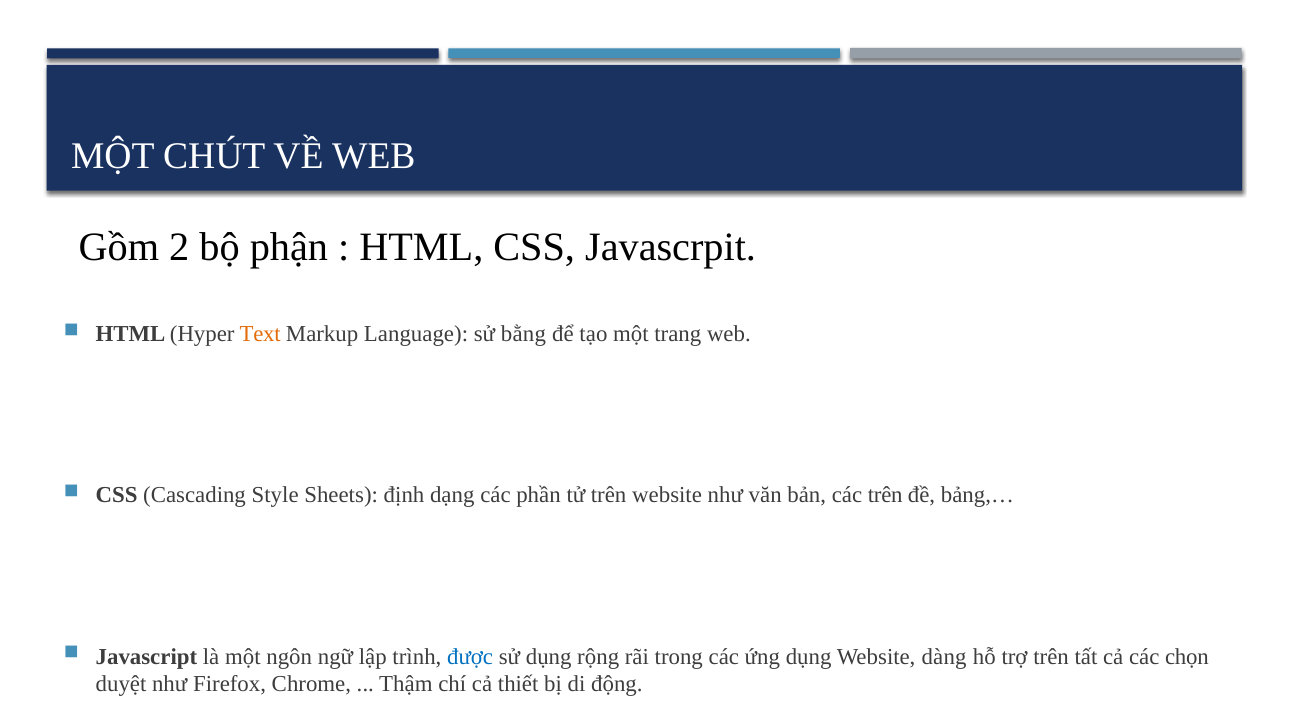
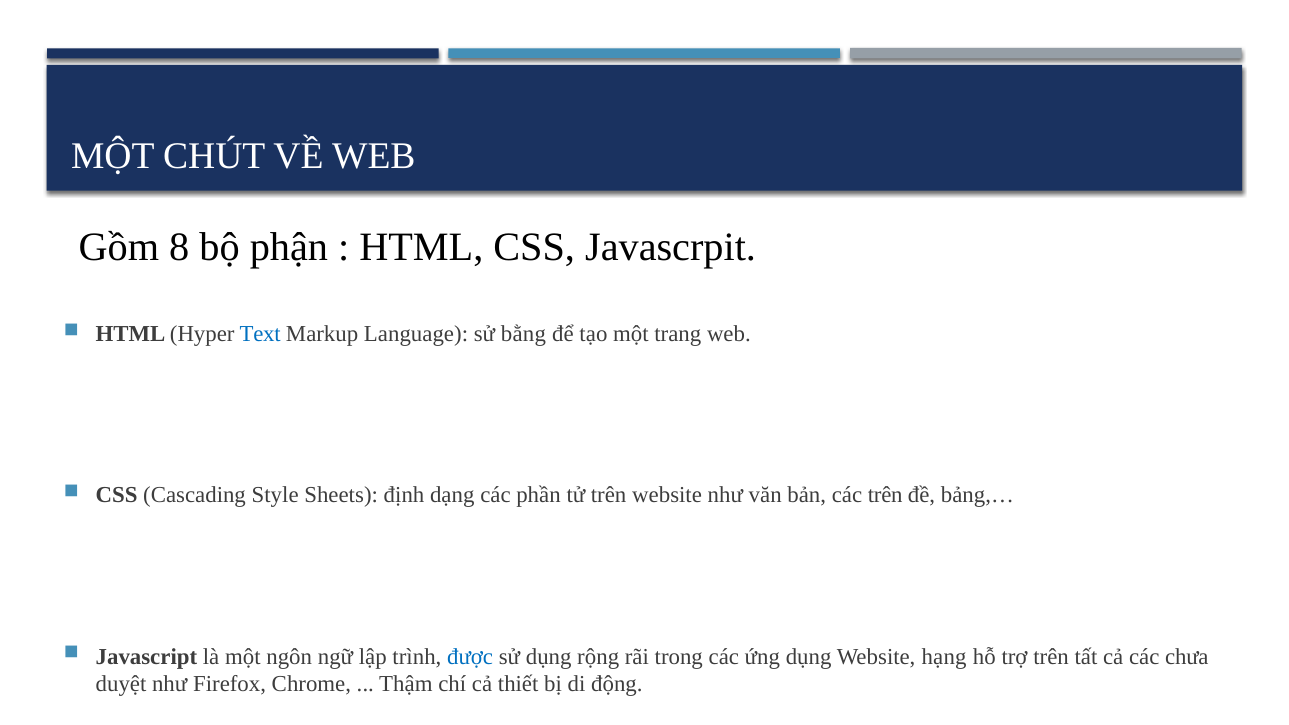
2: 2 -> 8
Text colour: orange -> blue
dàng: dàng -> hạng
chọn: chọn -> chưa
